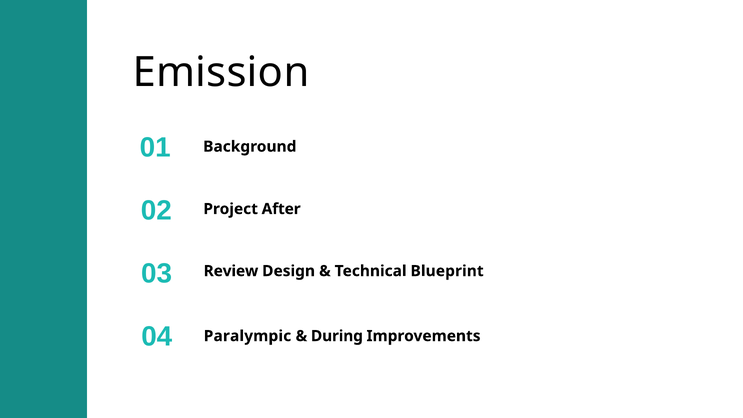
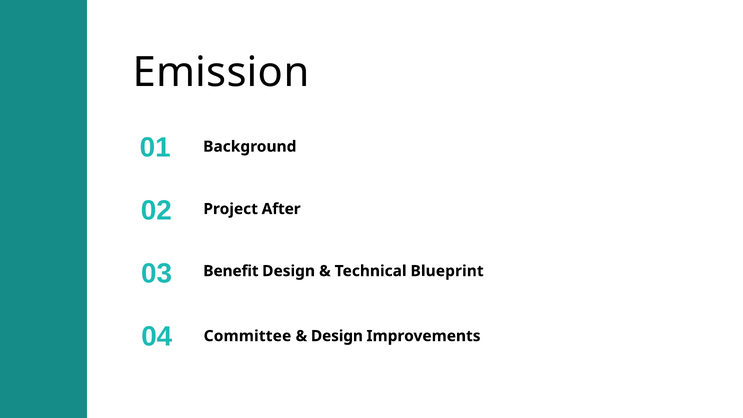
Review: Review -> Benefit
Paralympic: Paralympic -> Committee
During at (337, 336): During -> Design
